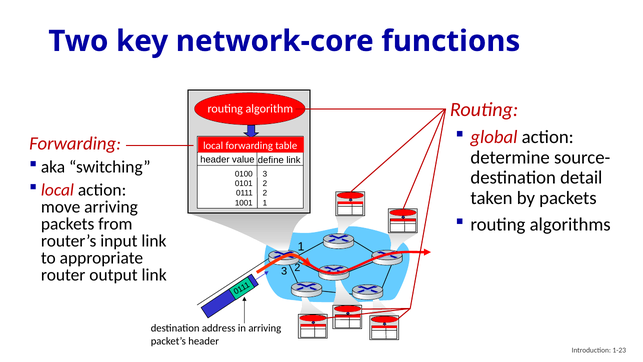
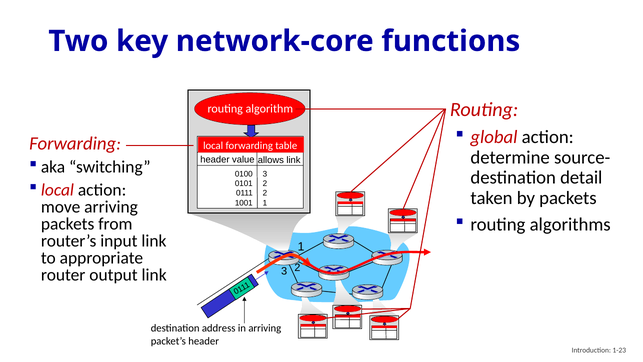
define: define -> allows
